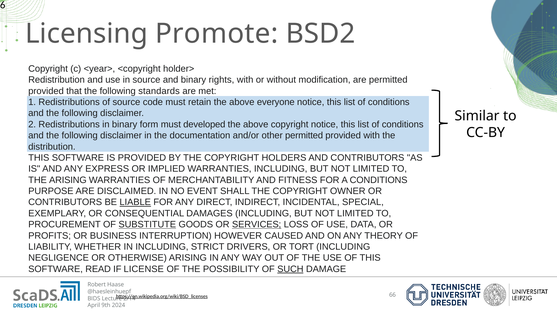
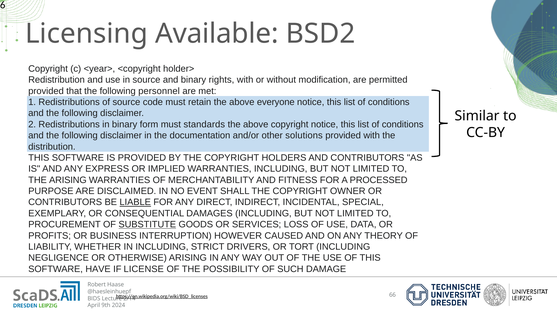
Promote: Promote -> Available
standards: standards -> personnel
developed: developed -> standards
other permitted: permitted -> solutions
A CONDITIONS: CONDITIONS -> PROCESSED
SERVICES underline: present -> none
READ: READ -> HAVE
SUCH underline: present -> none
